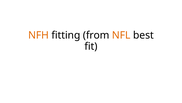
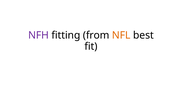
NFH colour: orange -> purple
